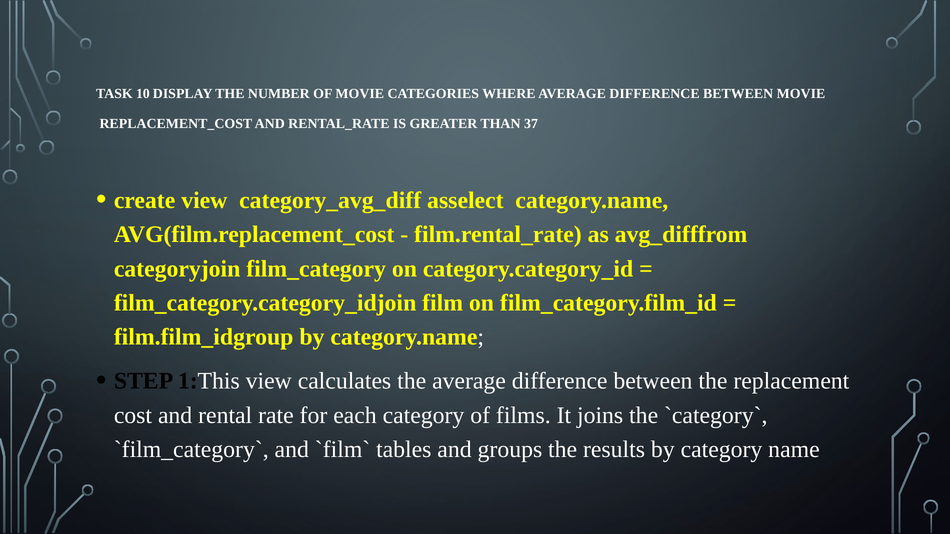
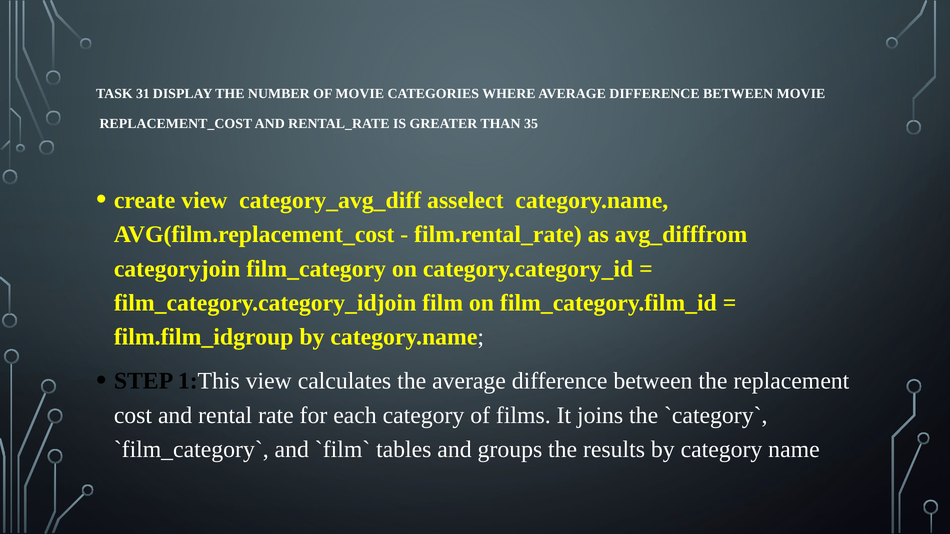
10: 10 -> 31
37: 37 -> 35
